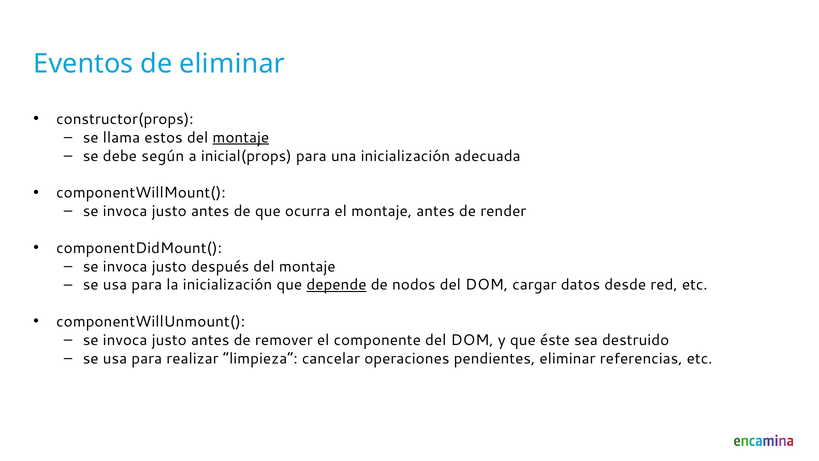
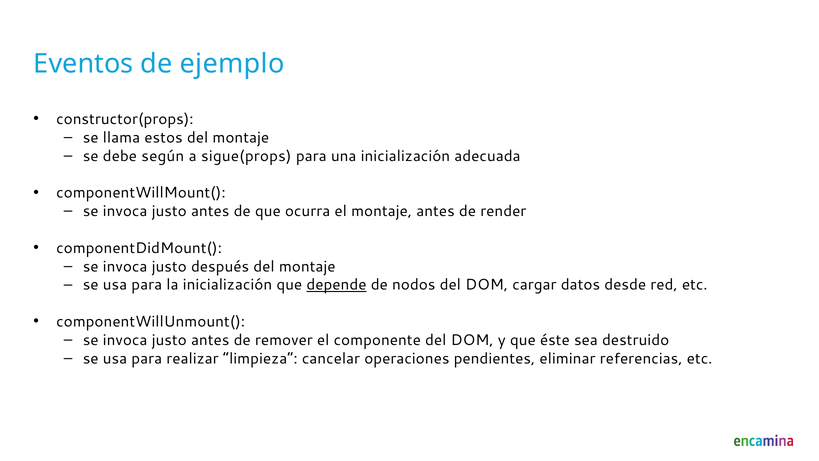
de eliminar: eliminar -> ejemplo
montaje at (241, 137) underline: present -> none
inicial(props: inicial(props -> sigue(props
